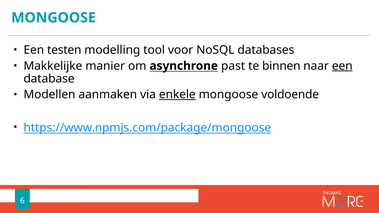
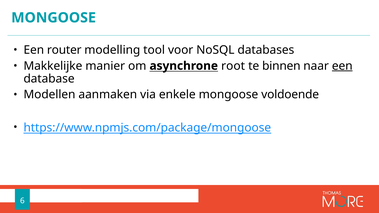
testen: testen -> router
past: past -> root
enkele underline: present -> none
